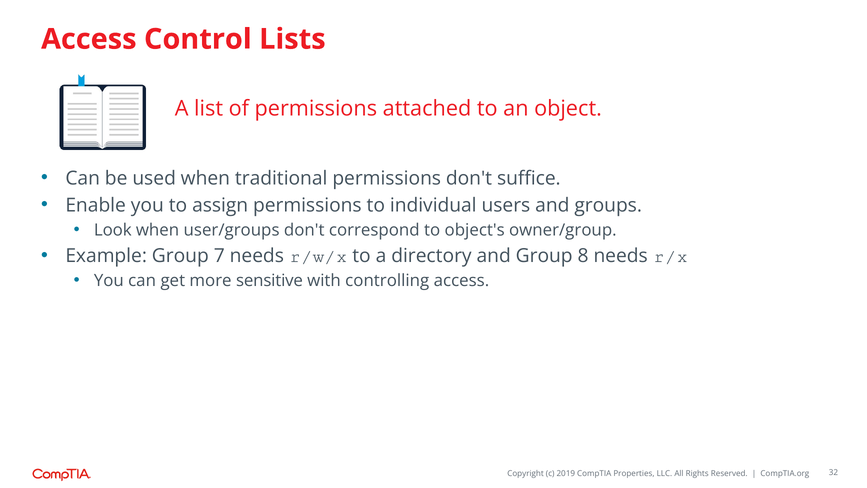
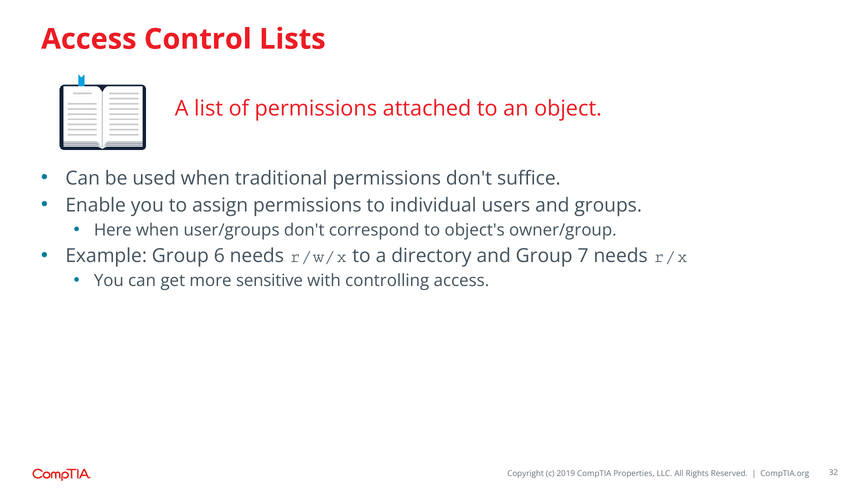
Look: Look -> Here
7: 7 -> 6
8: 8 -> 7
